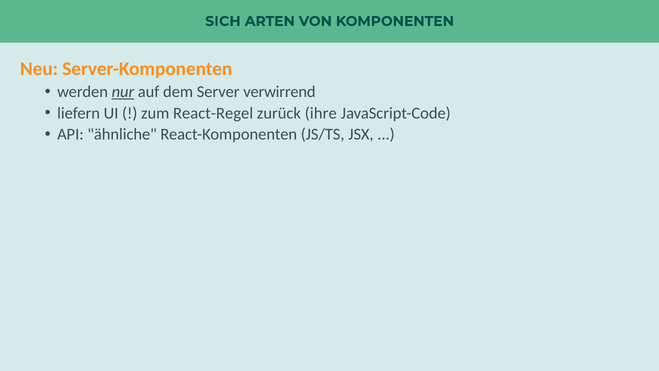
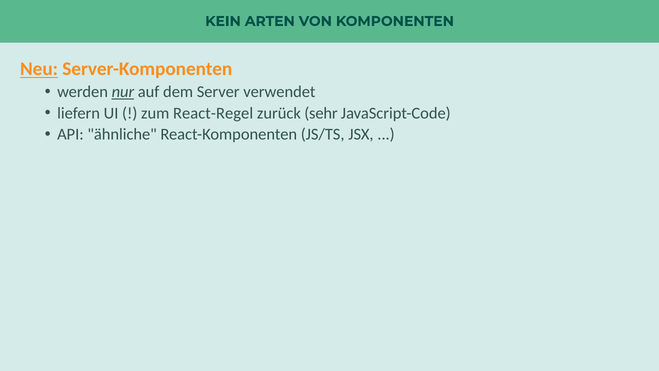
SICH: SICH -> KEIN
Neu underline: none -> present
verwirrend: verwirrend -> verwendet
ihre: ihre -> sehr
